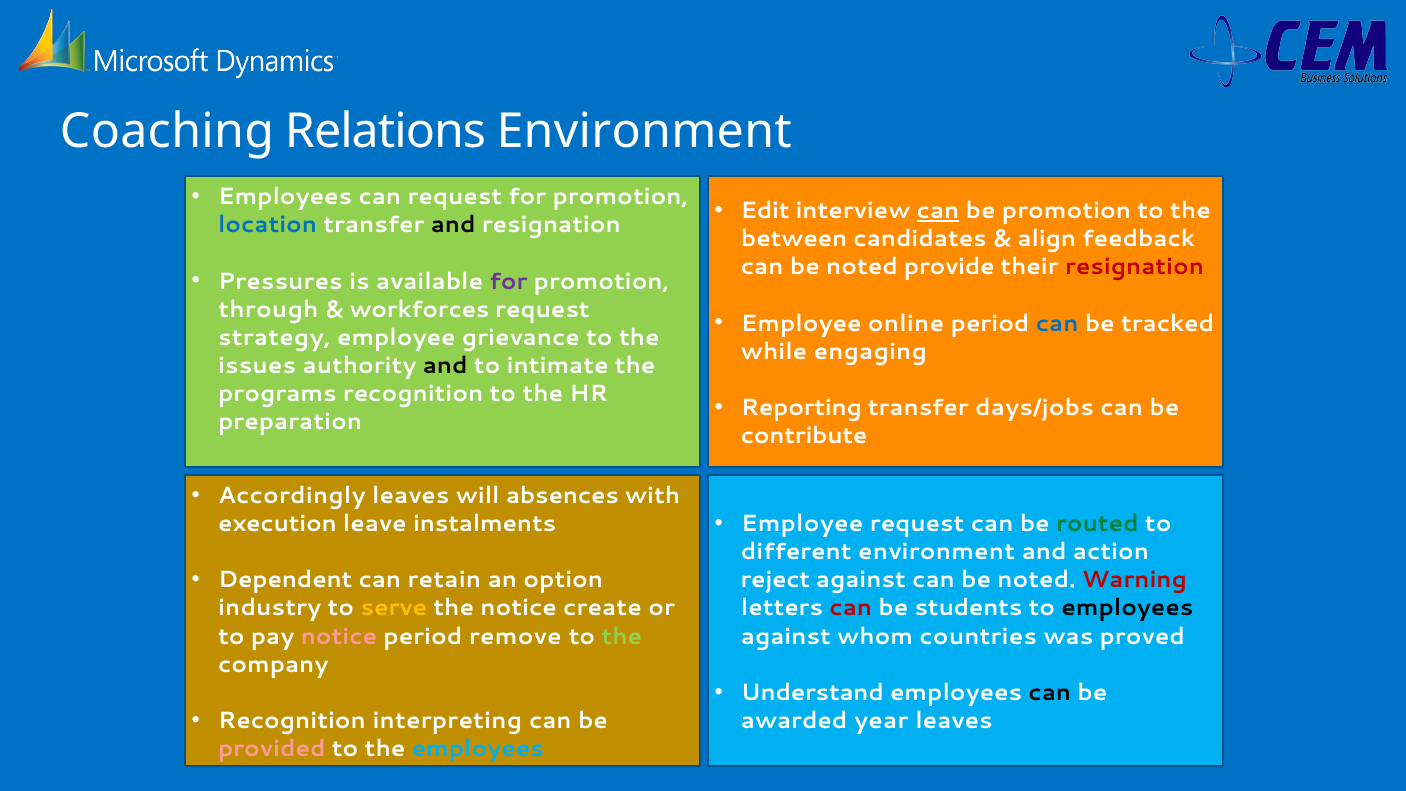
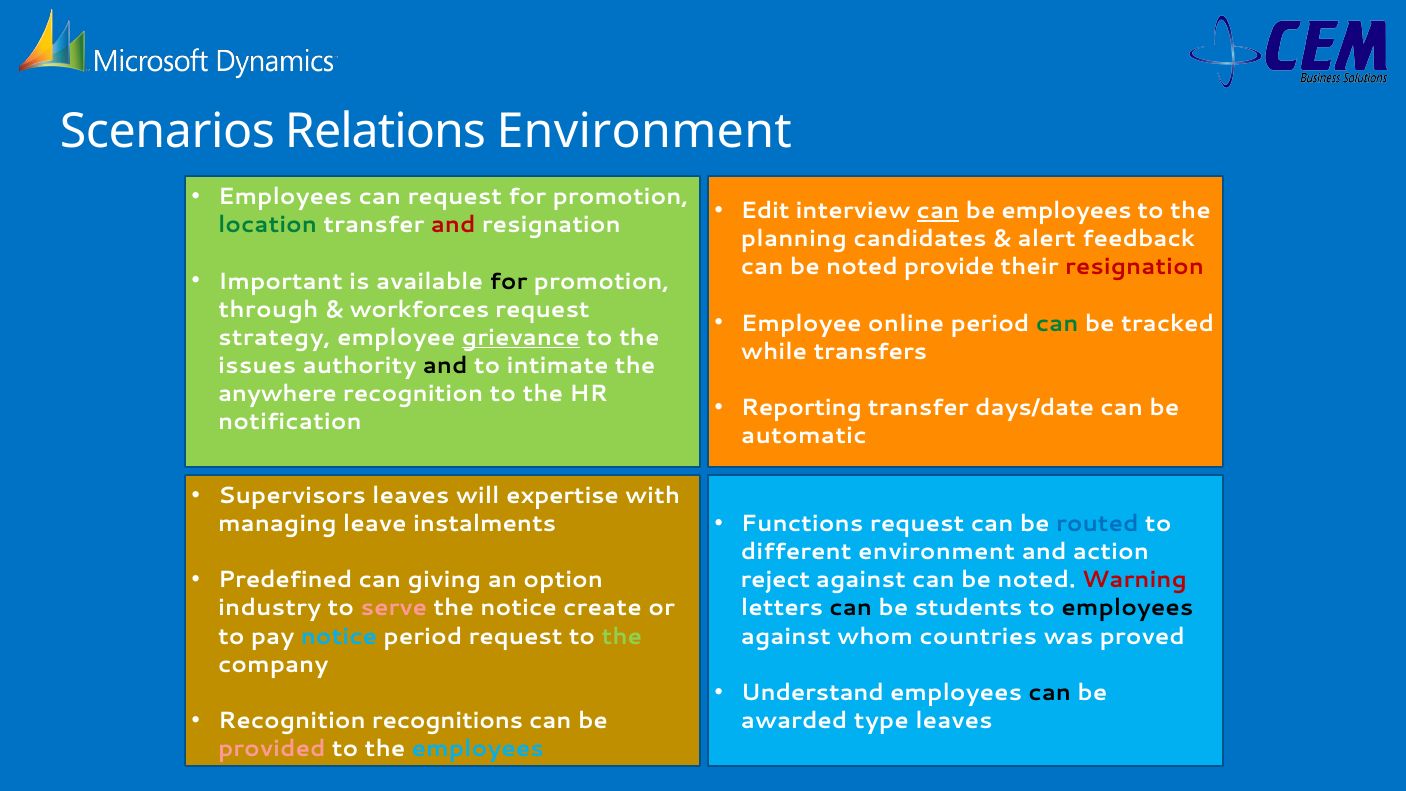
Coaching: Coaching -> Scenarios
be promotion: promotion -> employees
location colour: blue -> green
and at (453, 225) colour: black -> red
between: between -> planning
align: align -> alert
Pressures: Pressures -> Important
for at (508, 281) colour: purple -> black
can at (1057, 323) colour: blue -> green
grievance underline: none -> present
engaging: engaging -> transfers
programs: programs -> anywhere
days/jobs: days/jobs -> days/date
preparation: preparation -> notification
contribute: contribute -> automatic
Accordingly: Accordingly -> Supervisors
absences: absences -> expertise
Employee at (802, 524): Employee -> Functions
routed colour: green -> blue
execution: execution -> managing
Dependent: Dependent -> Predefined
retain: retain -> giving
serve colour: yellow -> pink
can at (851, 608) colour: red -> black
notice at (339, 636) colour: pink -> light blue
period remove: remove -> request
interpreting: interpreting -> recognitions
year: year -> type
